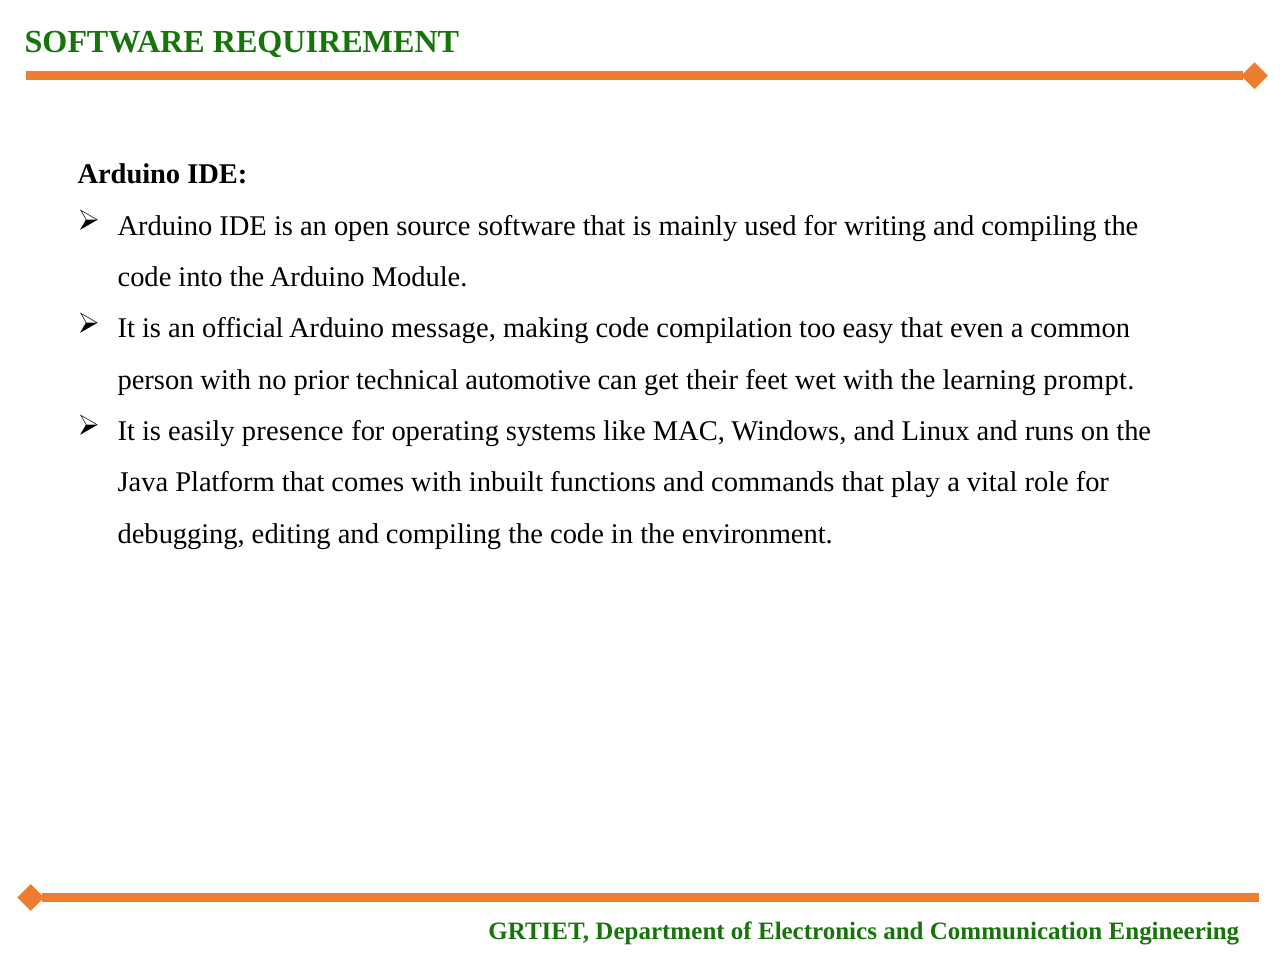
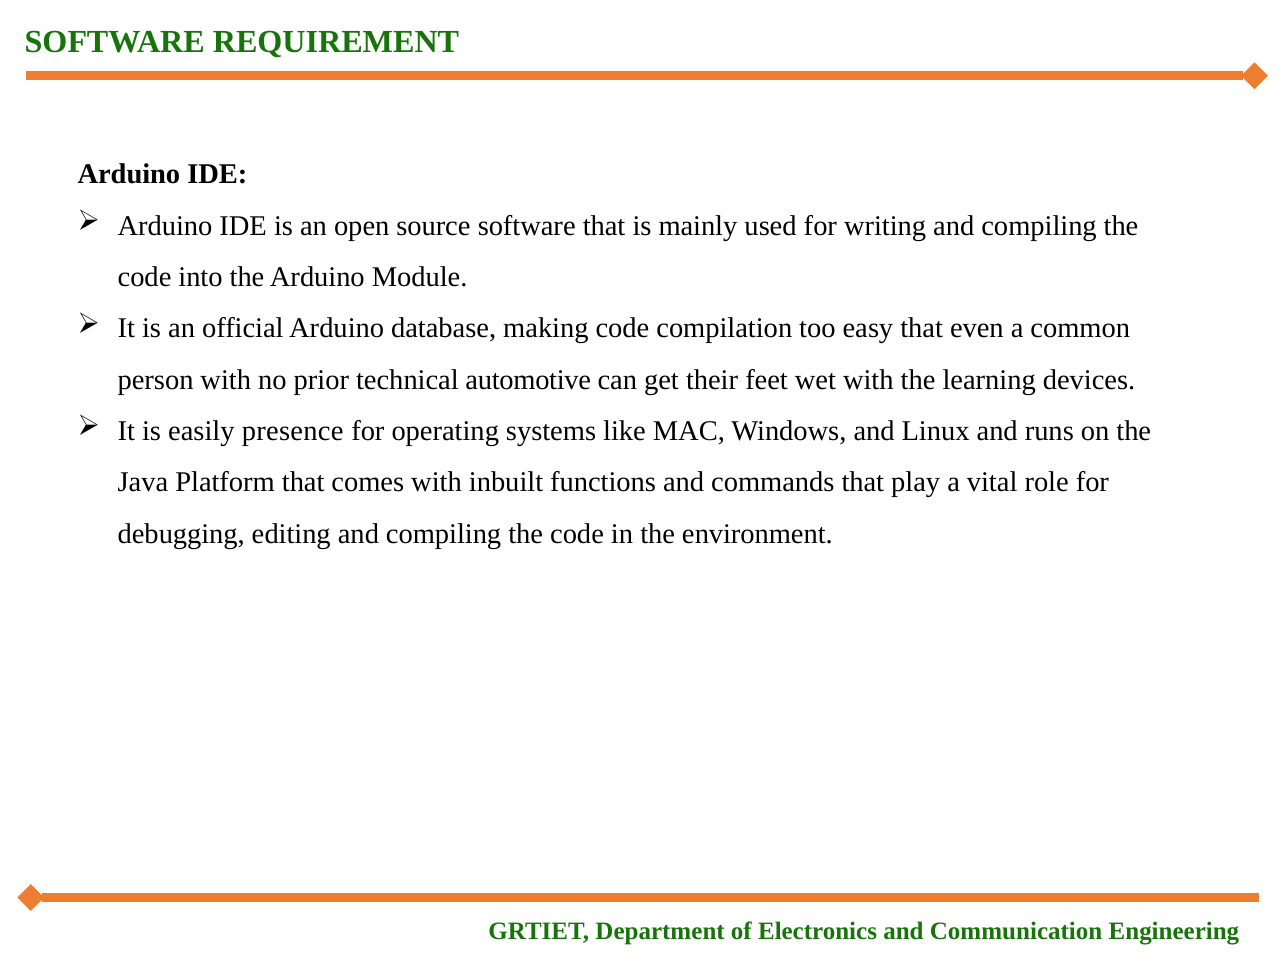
message: message -> database
prompt: prompt -> devices
